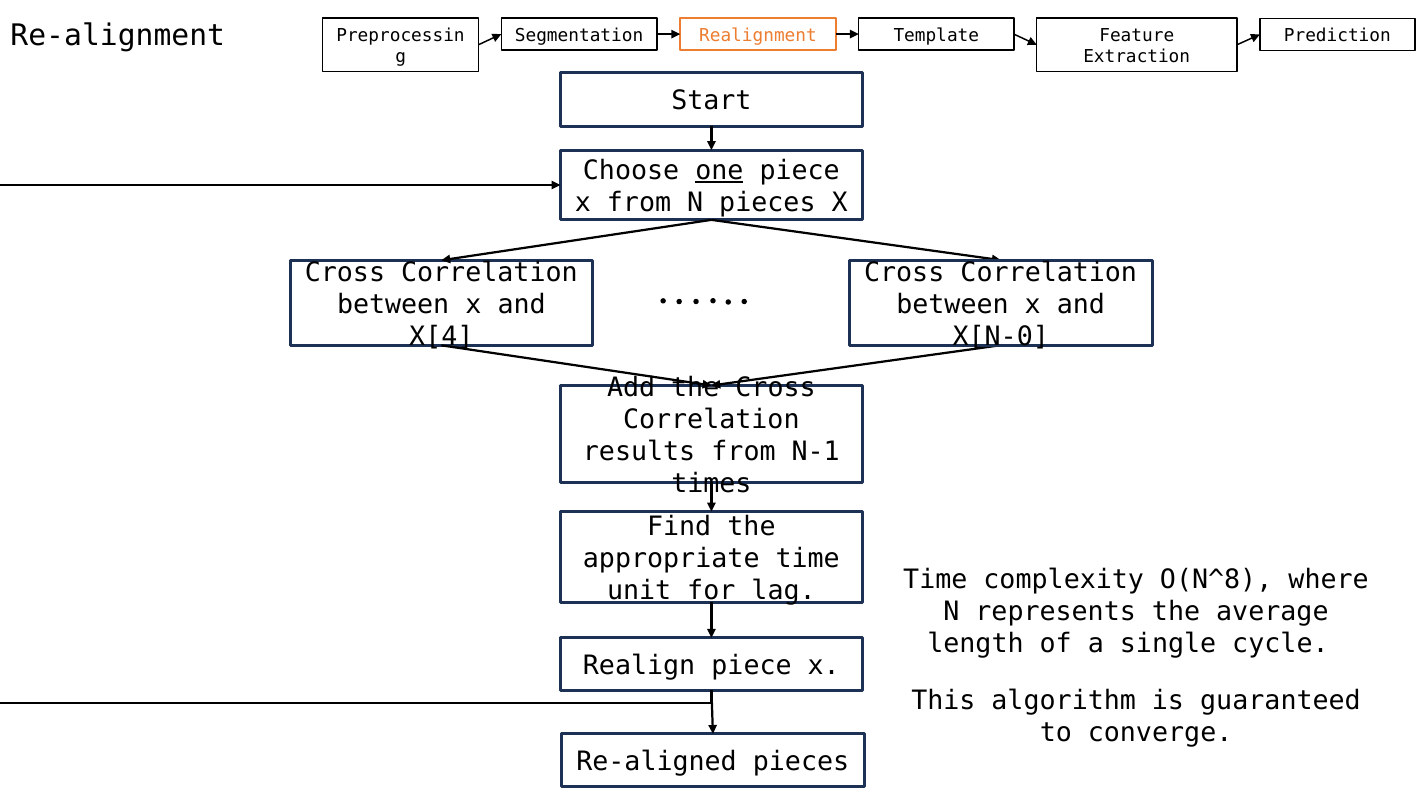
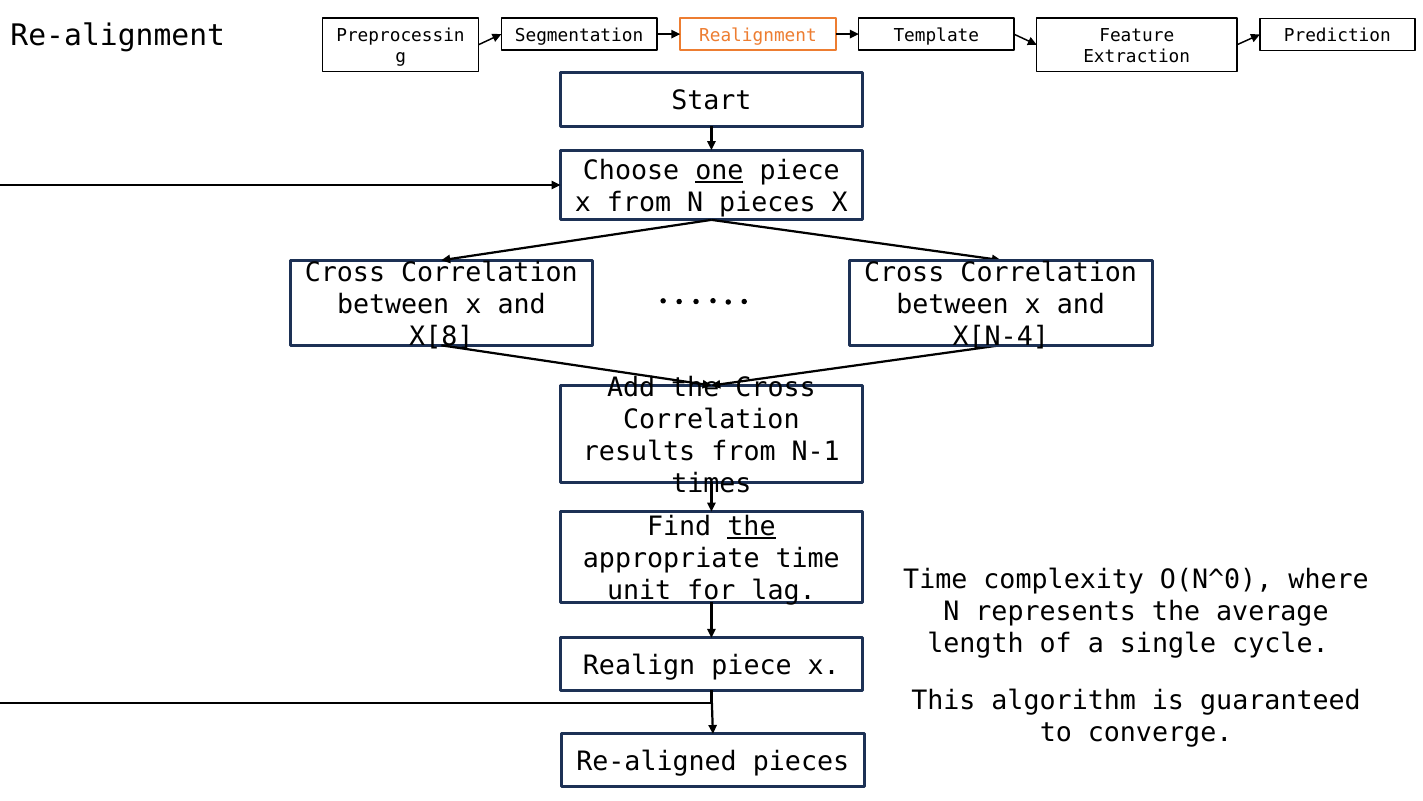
X[N-0: X[N-0 -> X[N-4
X[4: X[4 -> X[8
the at (751, 526) underline: none -> present
O(N^8: O(N^8 -> O(N^0
